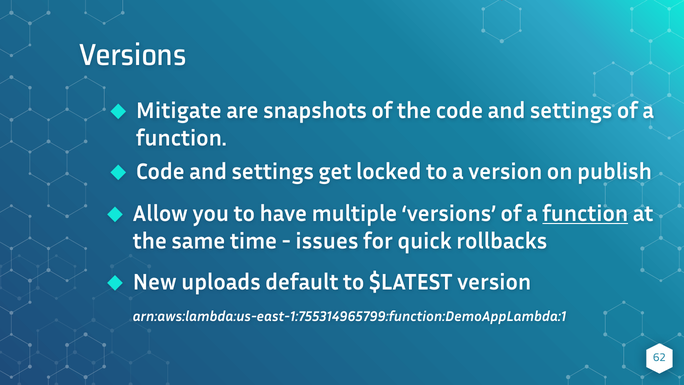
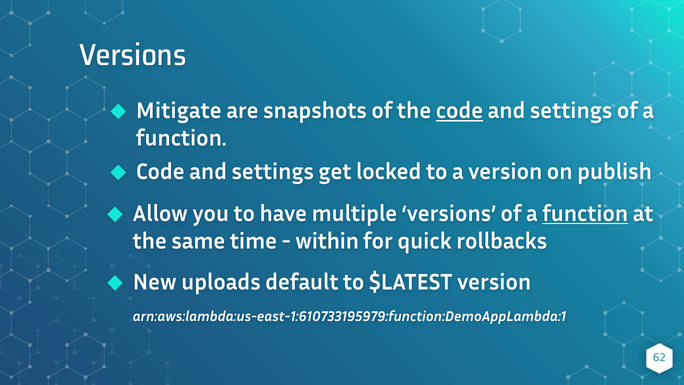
code at (459, 111) underline: none -> present
issues: issues -> within
arn:aws:lambda:us-east-1:755314965799:function:DemoAppLambda:1: arn:aws:lambda:us-east-1:755314965799:function:DemoAppLambda:1 -> arn:aws:lambda:us-east-1:610733195979:function:DemoAppLambda:1
